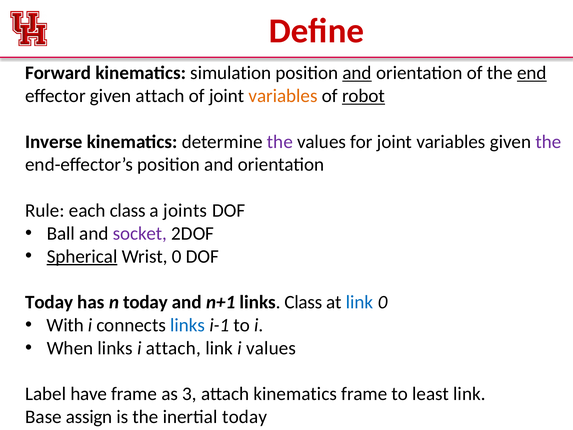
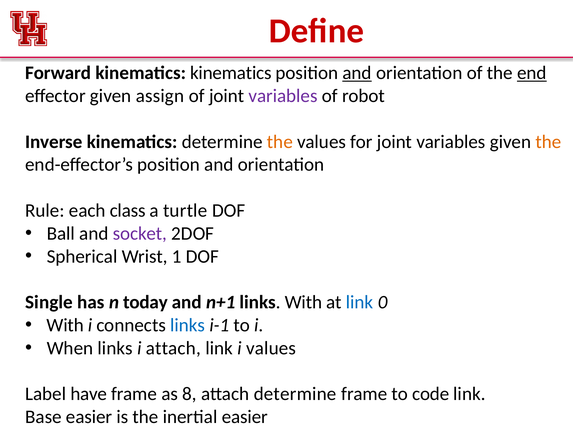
kinematics simulation: simulation -> kinematics
given attach: attach -> assign
variables at (283, 96) colour: orange -> purple
robot underline: present -> none
the at (280, 142) colour: purple -> orange
the at (548, 142) colour: purple -> orange
joints: joints -> turtle
Spherical underline: present -> none
Wrist 0: 0 -> 1
Today at (49, 302): Today -> Single
links Class: Class -> With
3: 3 -> 8
attach kinematics: kinematics -> determine
least: least -> code
Base assign: assign -> easier
inertial today: today -> easier
